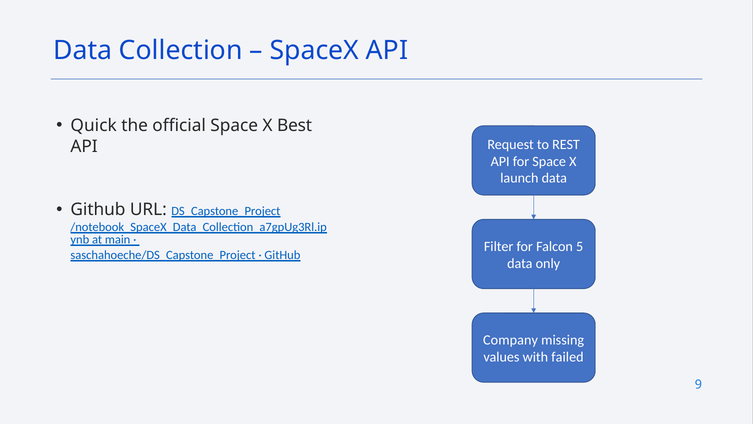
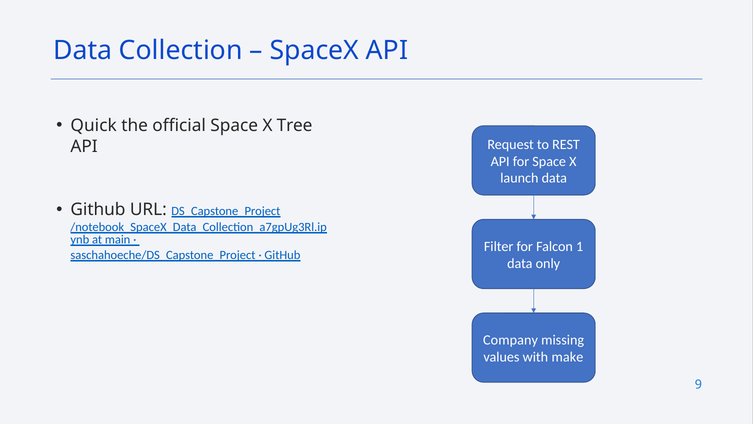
Best: Best -> Tree
5: 5 -> 1
failed: failed -> make
